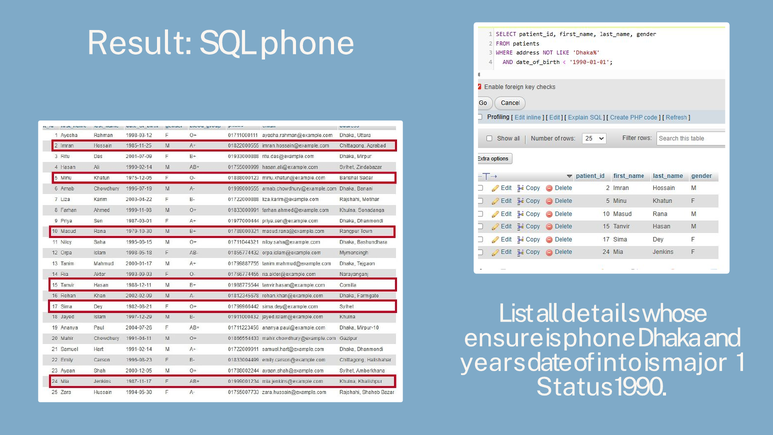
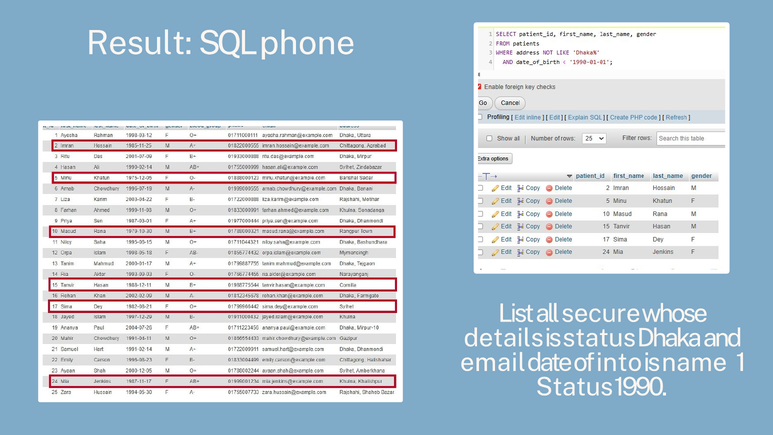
details: details -> secure
ensure: ensure -> details
is phone: phone -> status
years: years -> email
major: major -> name
